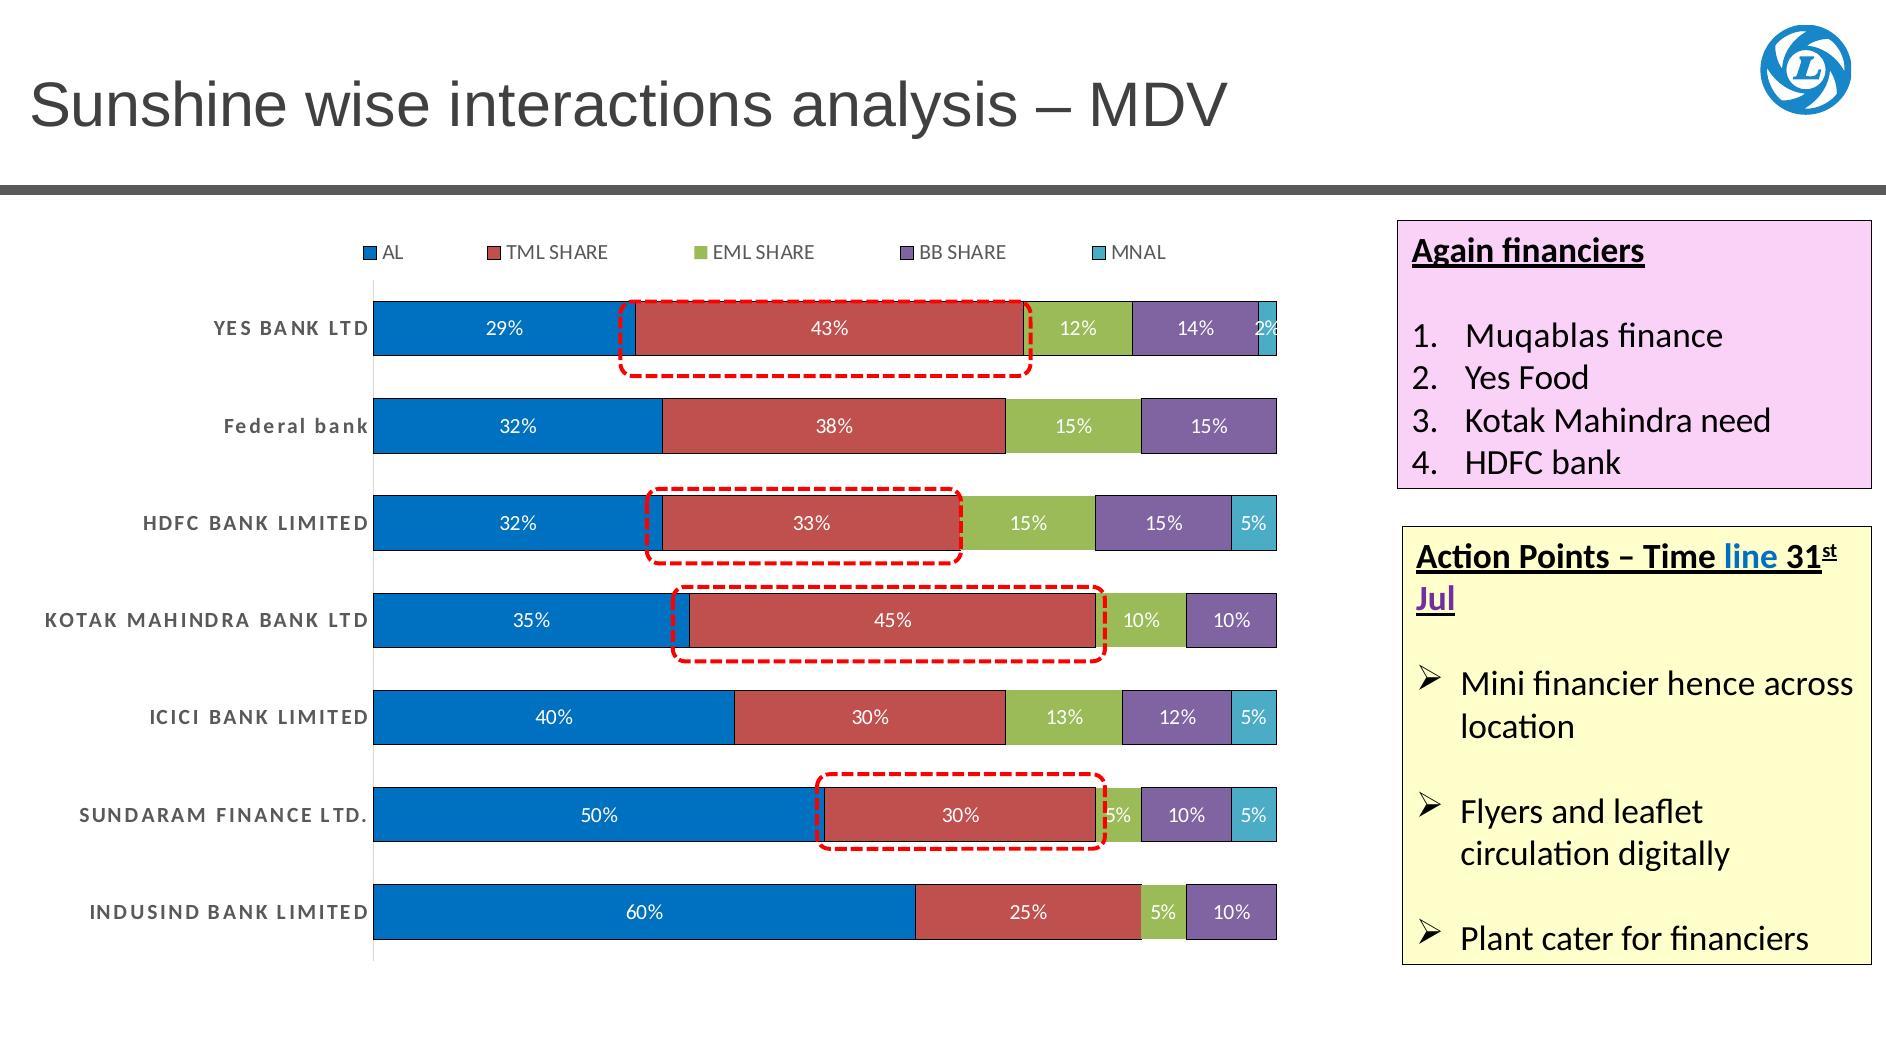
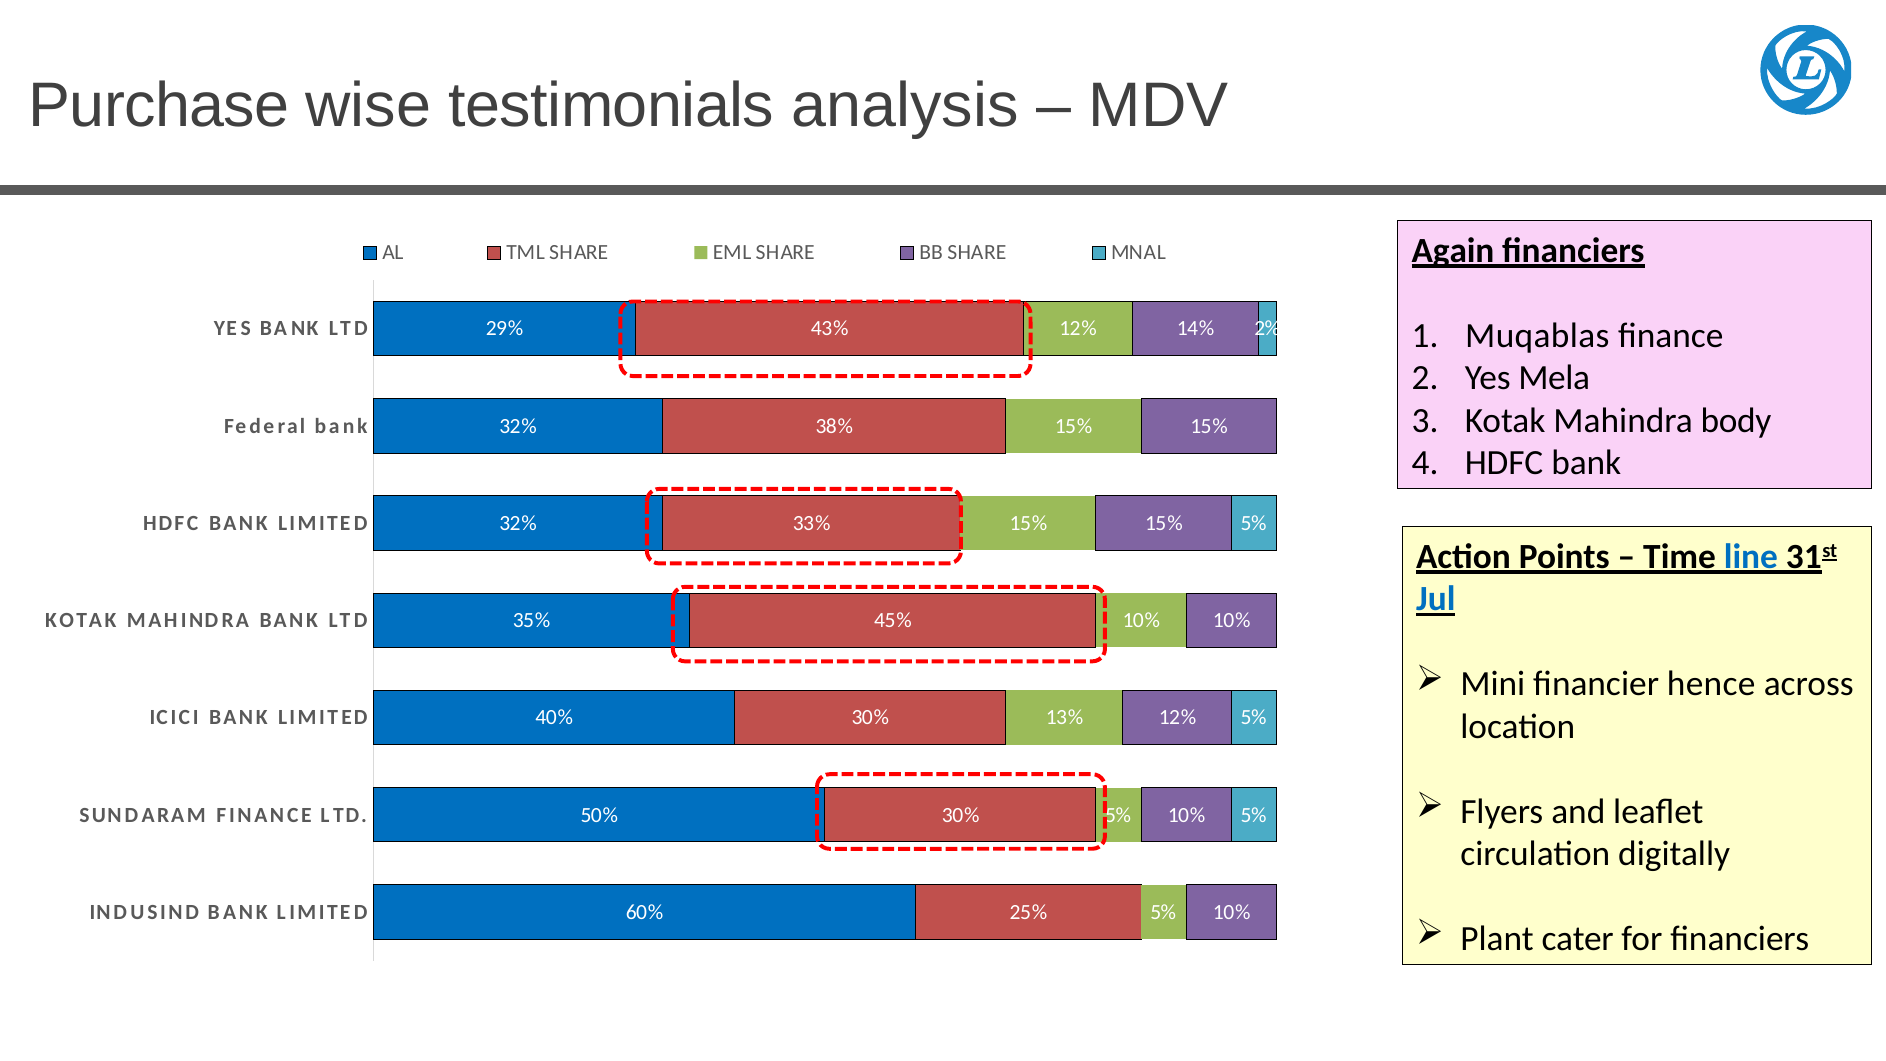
Sunshine: Sunshine -> Purchase
interactions: interactions -> testimonials
Food: Food -> Mela
need: need -> body
Jul colour: purple -> blue
